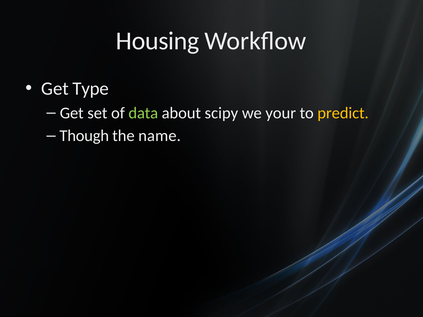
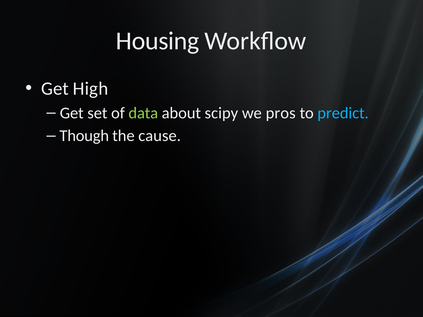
Type: Type -> High
your: your -> pros
predict colour: yellow -> light blue
name: name -> cause
